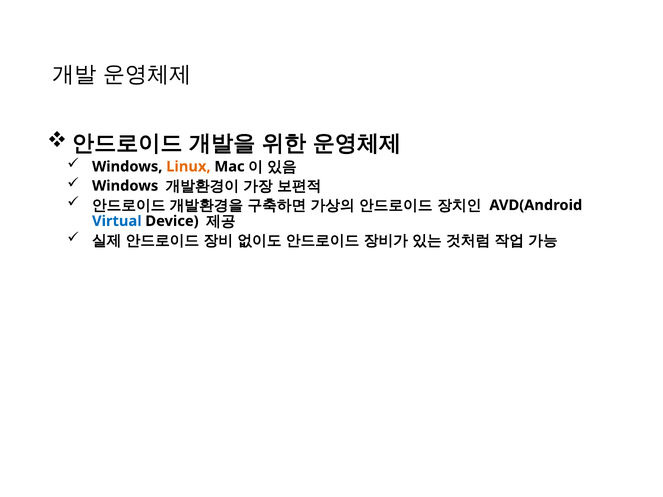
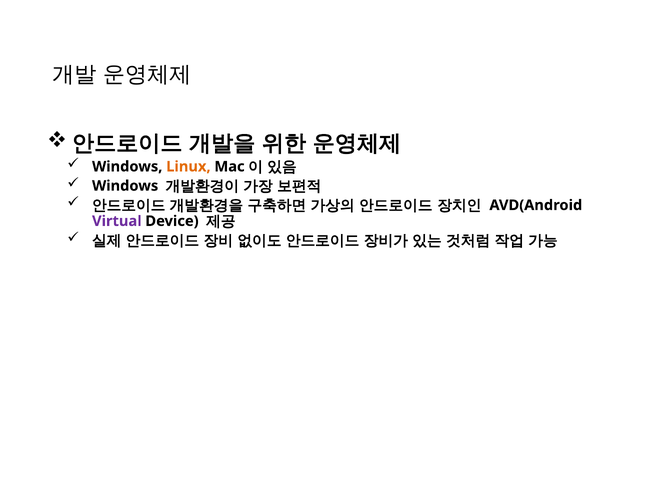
Virtual colour: blue -> purple
